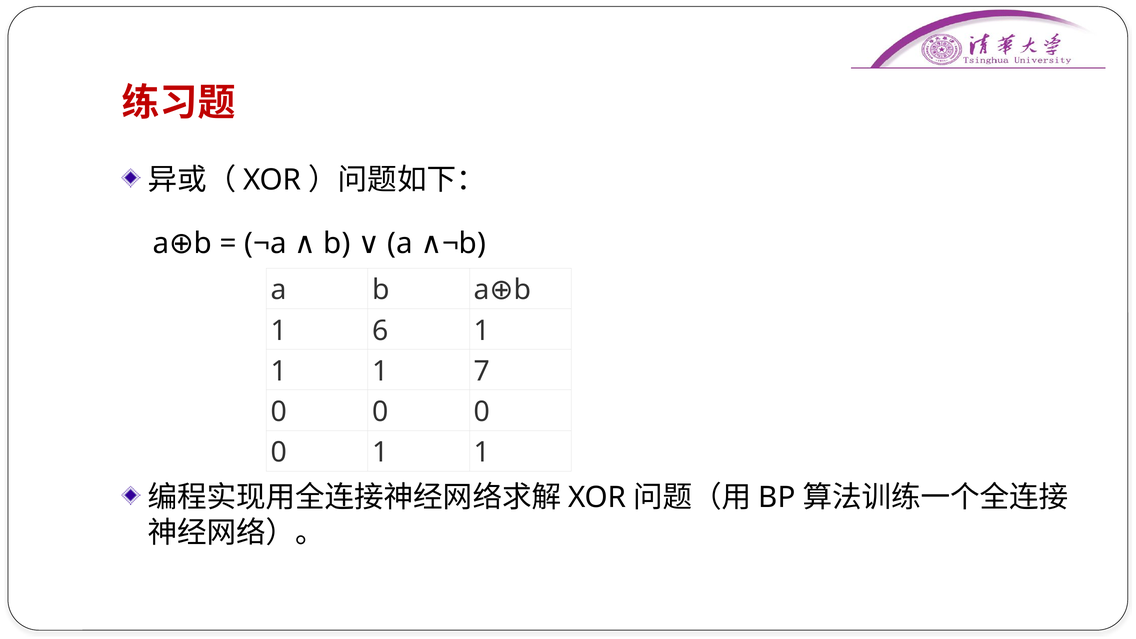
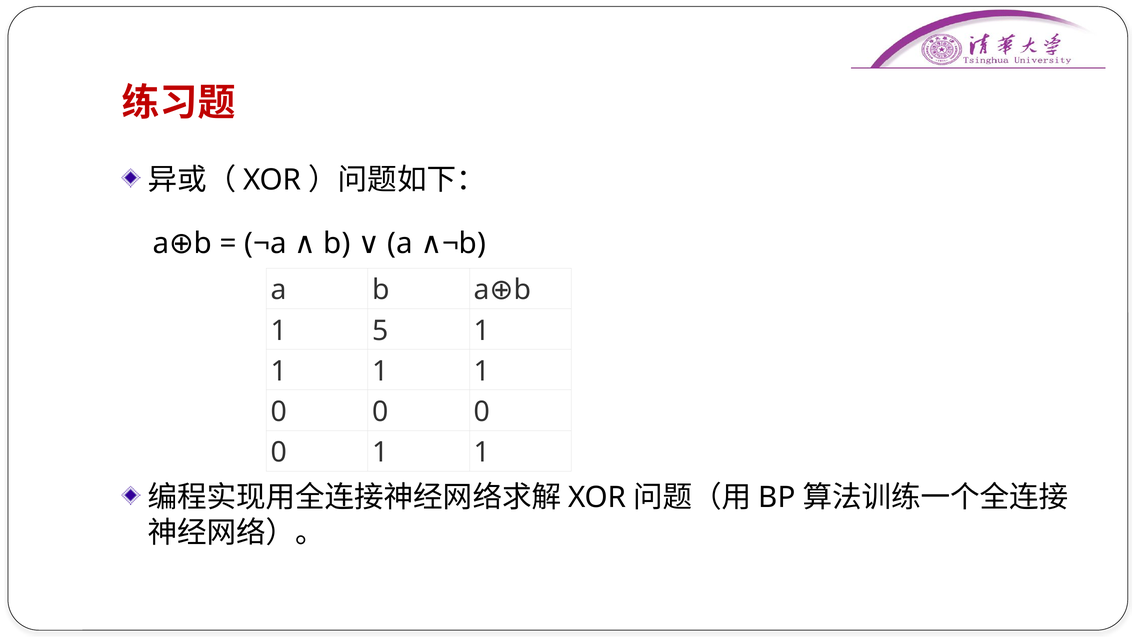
6: 6 -> 5
7 at (482, 371): 7 -> 1
